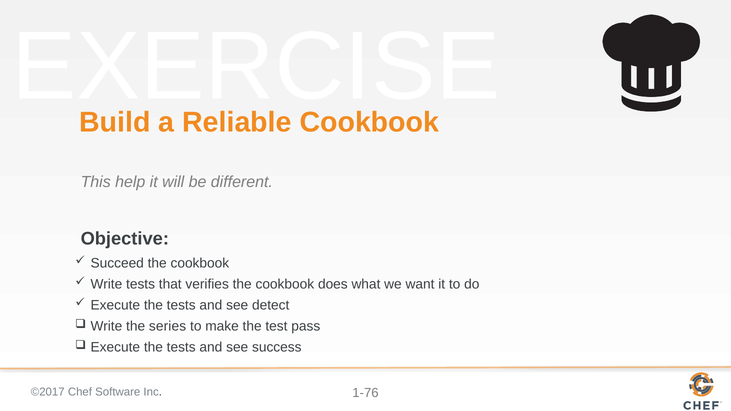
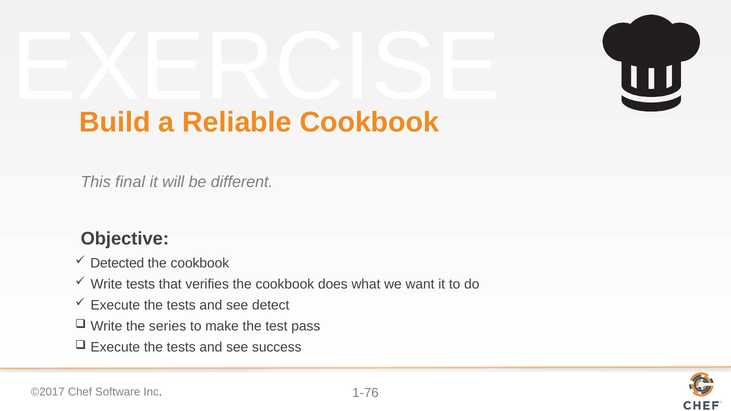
help: help -> final
Succeed: Succeed -> Detected
